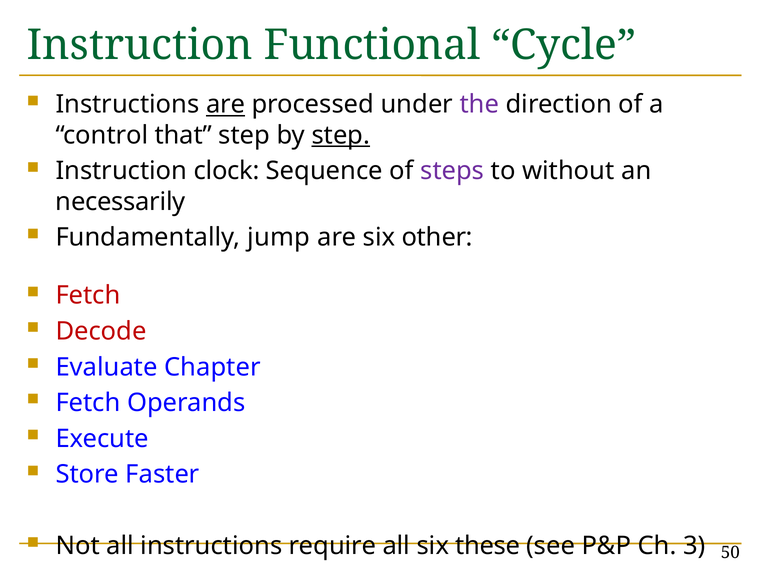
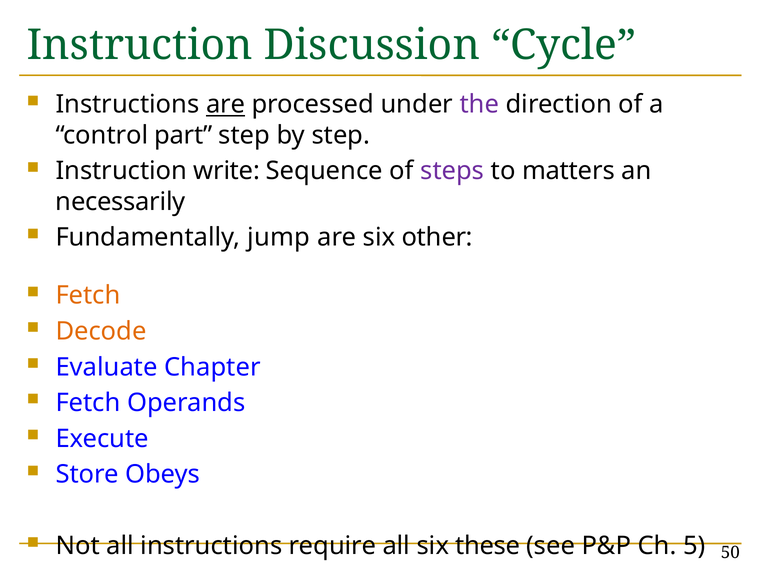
Functional: Functional -> Discussion
that: that -> part
step at (341, 135) underline: present -> none
clock: clock -> write
without: without -> matters
Fetch at (88, 296) colour: red -> orange
Decode colour: red -> orange
Faster: Faster -> Obeys
3: 3 -> 5
